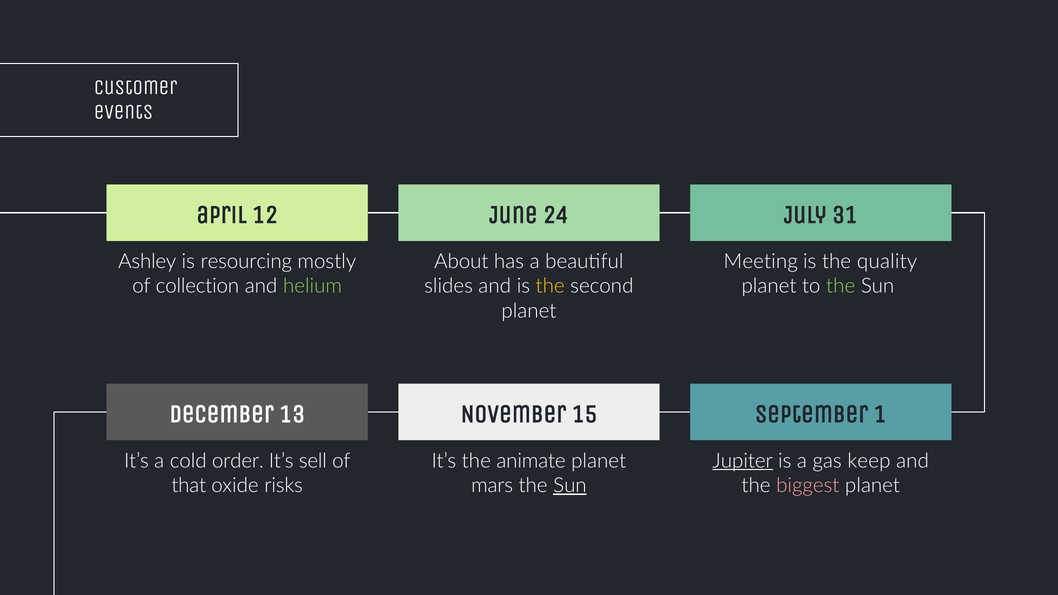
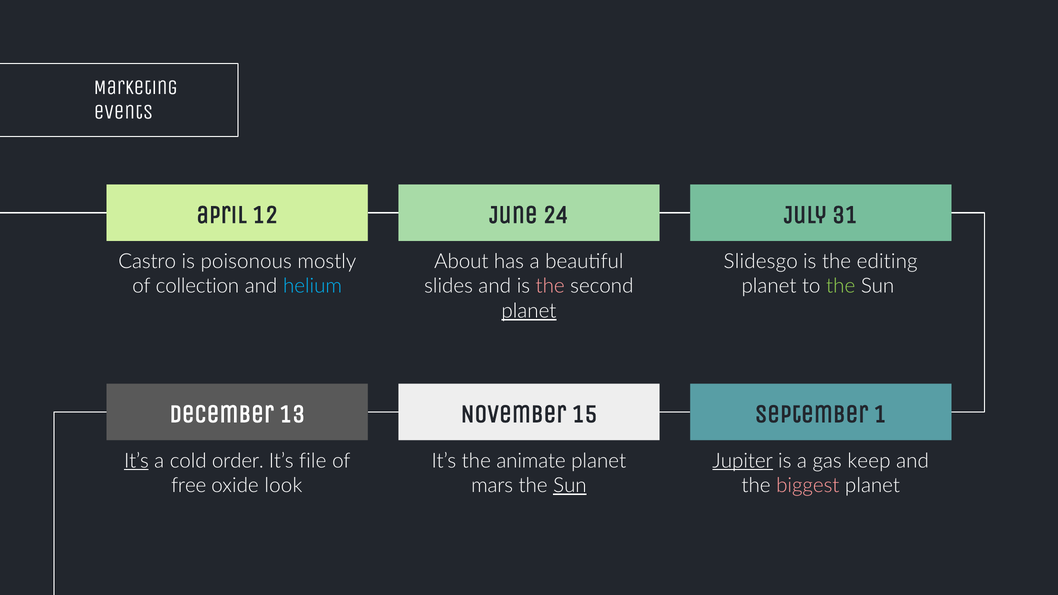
Customer: Customer -> Marketing
Ashley: Ashley -> Castro
resourcing: resourcing -> poisonous
Meeting: Meeting -> Slidesgo
quality: quality -> editing
helium colour: light green -> light blue
the at (550, 286) colour: yellow -> pink
planet at (529, 311) underline: none -> present
It’s at (136, 461) underline: none -> present
sell: sell -> file
that: that -> free
risks: risks -> look
